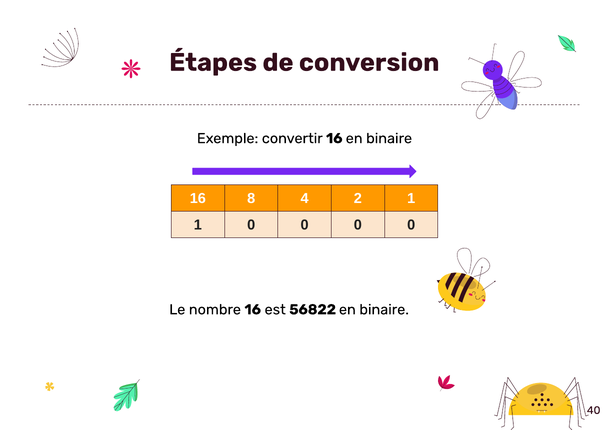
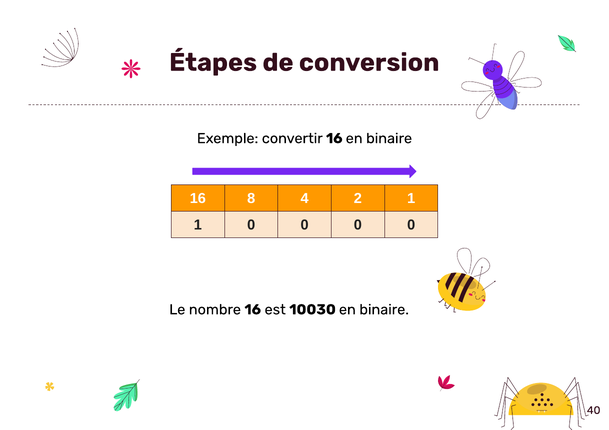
56822: 56822 -> 10030
